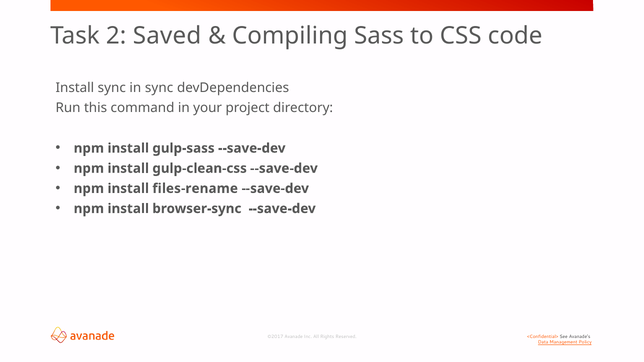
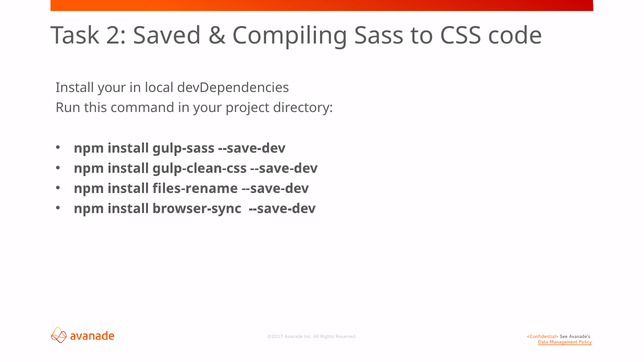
Install sync: sync -> your
in sync: sync -> local
